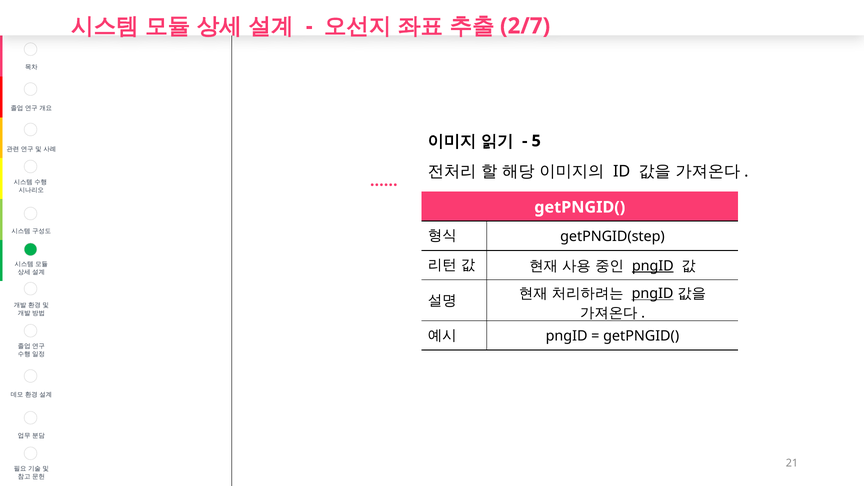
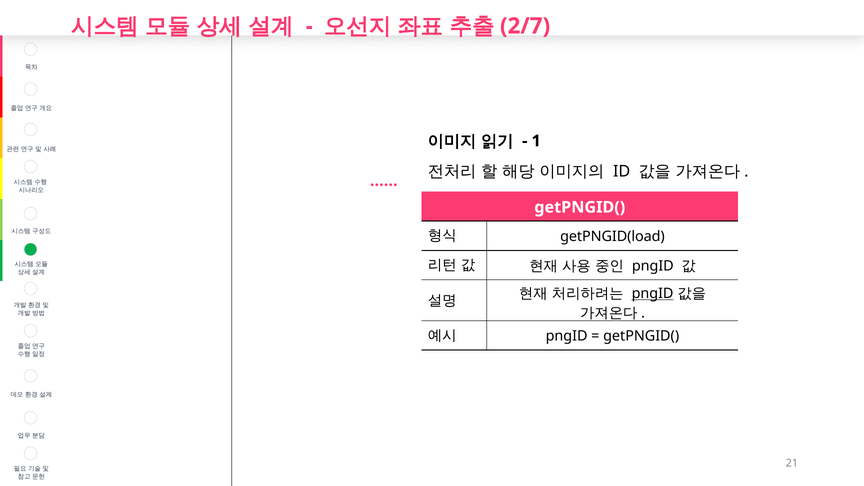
5: 5 -> 1
getPNGID(step: getPNGID(step -> getPNGID(load
pngID at (653, 266) underline: present -> none
